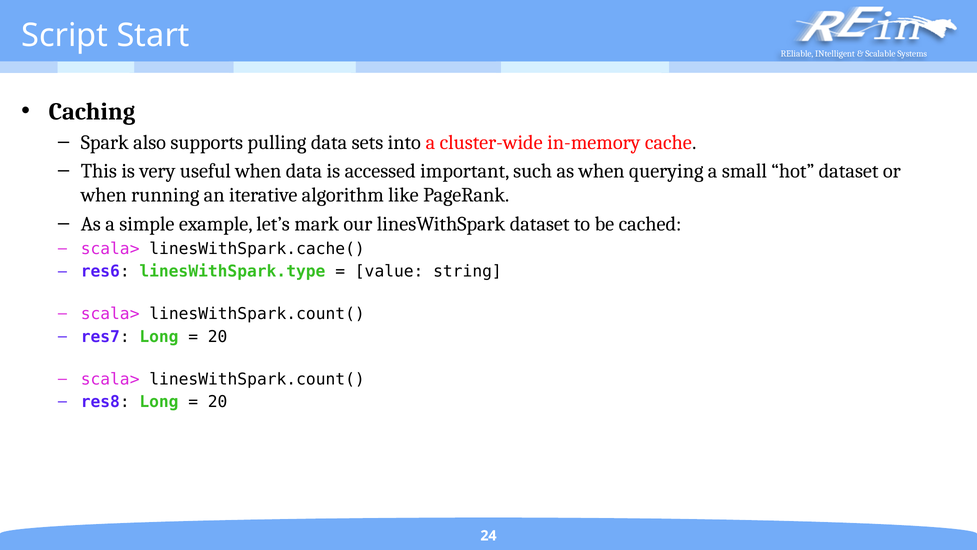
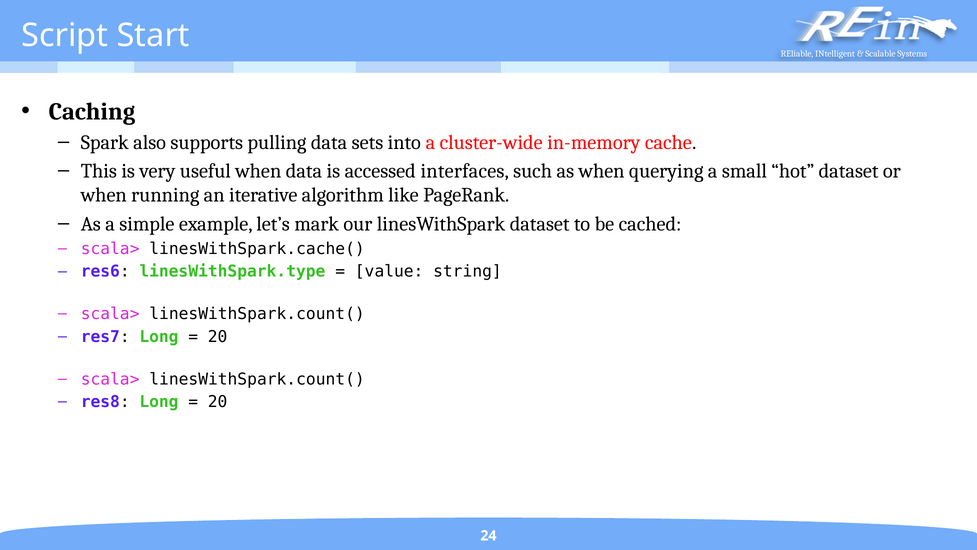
important: important -> interfaces
